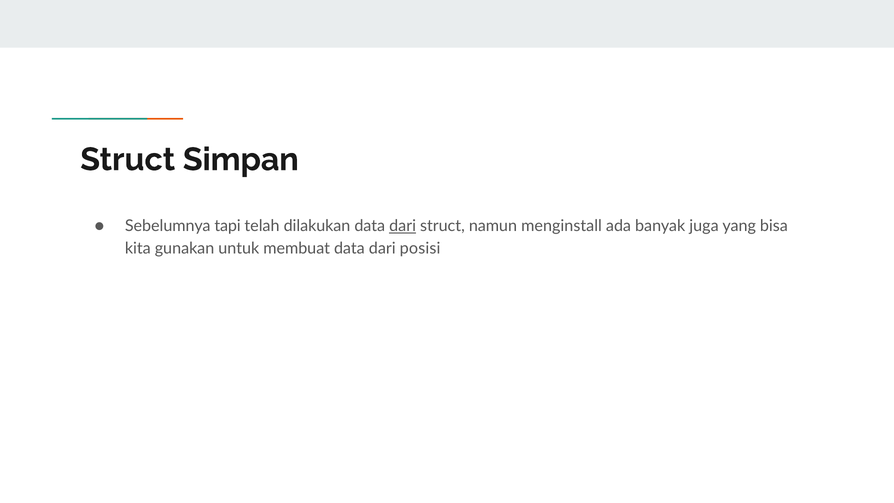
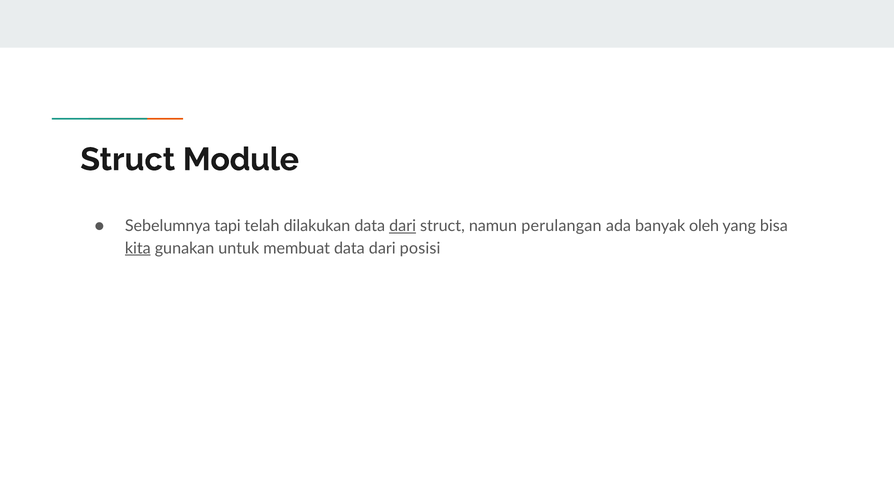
Simpan: Simpan -> Module
menginstall: menginstall -> perulangan
juga: juga -> oleh
kita underline: none -> present
